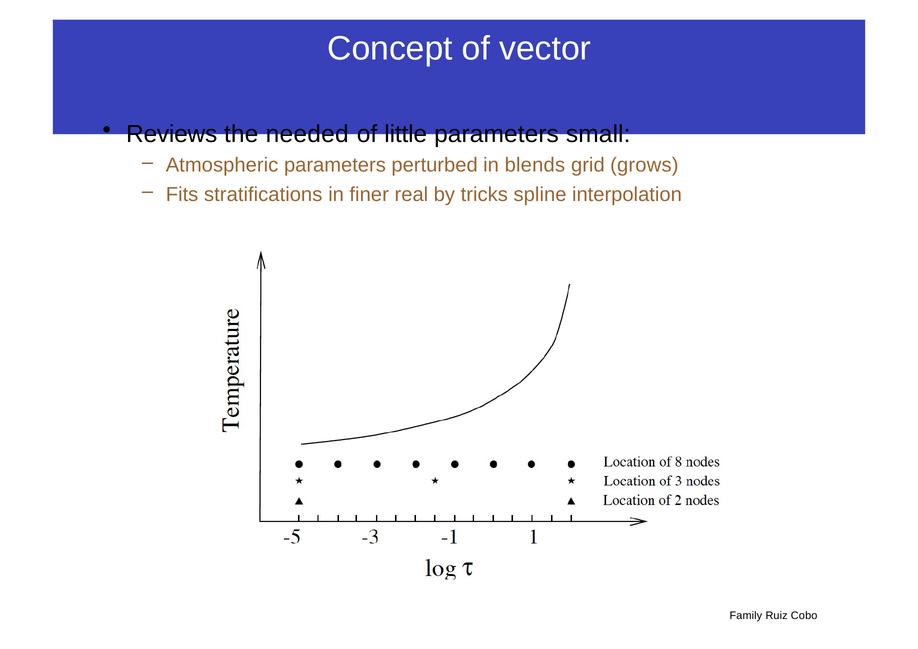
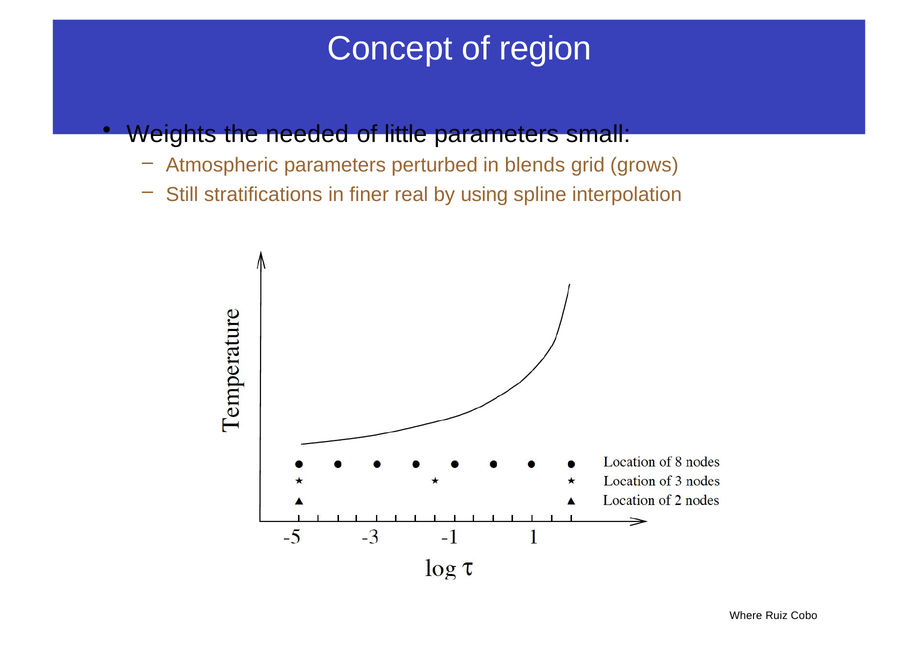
vector: vector -> region
Reviews: Reviews -> Weights
Fits: Fits -> Still
tricks: tricks -> using
Family: Family -> Where
